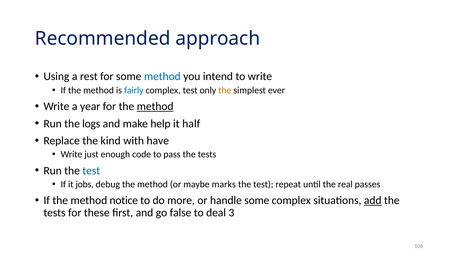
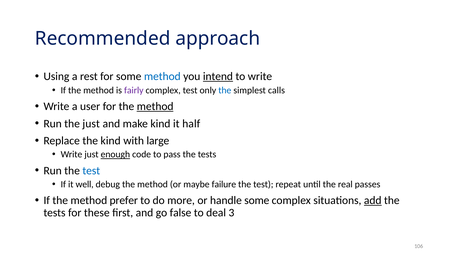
intend underline: none -> present
fairly colour: blue -> purple
the at (225, 90) colour: orange -> blue
ever: ever -> calls
year: year -> user
the logs: logs -> just
make help: help -> kind
have: have -> large
enough underline: none -> present
jobs: jobs -> well
marks: marks -> failure
notice: notice -> prefer
